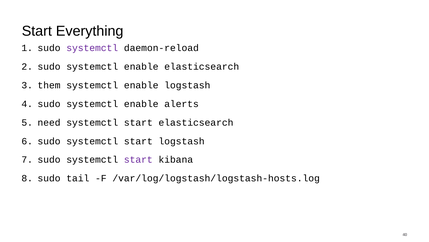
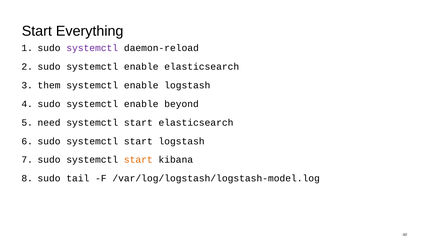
alerts: alerts -> beyond
start at (138, 160) colour: purple -> orange
/var/log/logstash/logstash-hosts.log: /var/log/logstash/logstash-hosts.log -> /var/log/logstash/logstash-model.log
